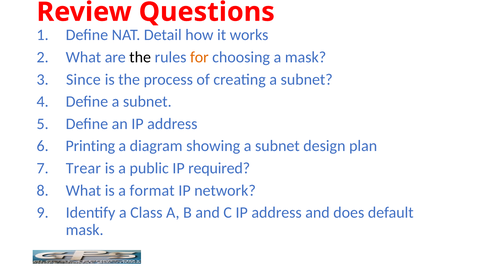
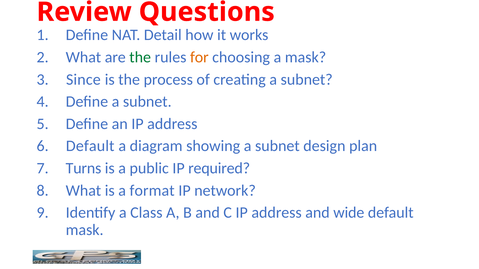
the at (140, 57) colour: black -> green
Printing at (90, 146): Printing -> Default
Trear: Trear -> Turns
does: does -> wide
